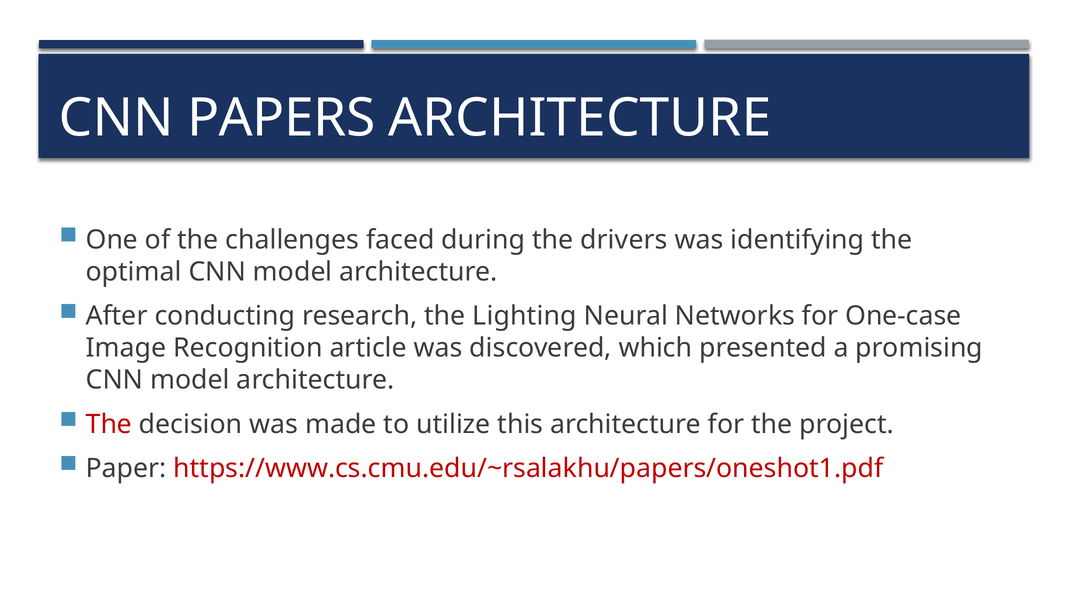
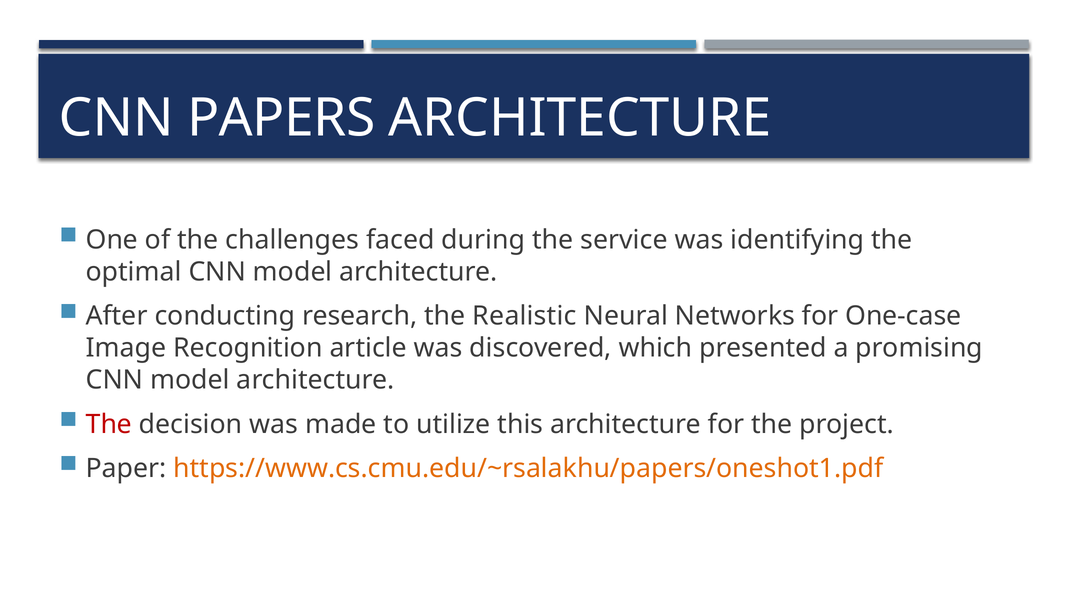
drivers: drivers -> service
Lighting: Lighting -> Realistic
https://www.cs.cmu.edu/~rsalakhu/papers/oneshot1.pdf colour: red -> orange
